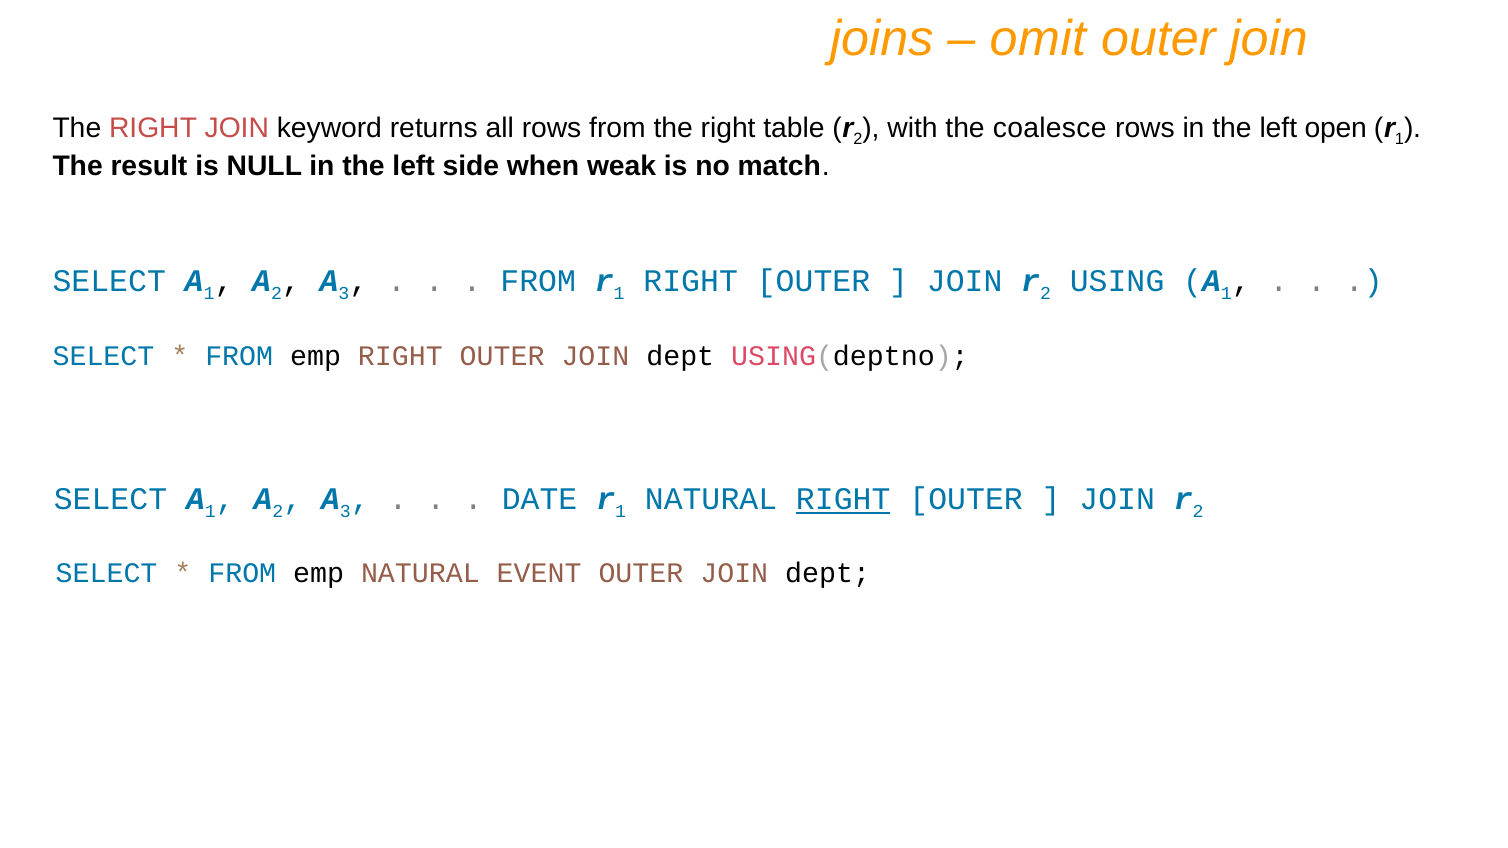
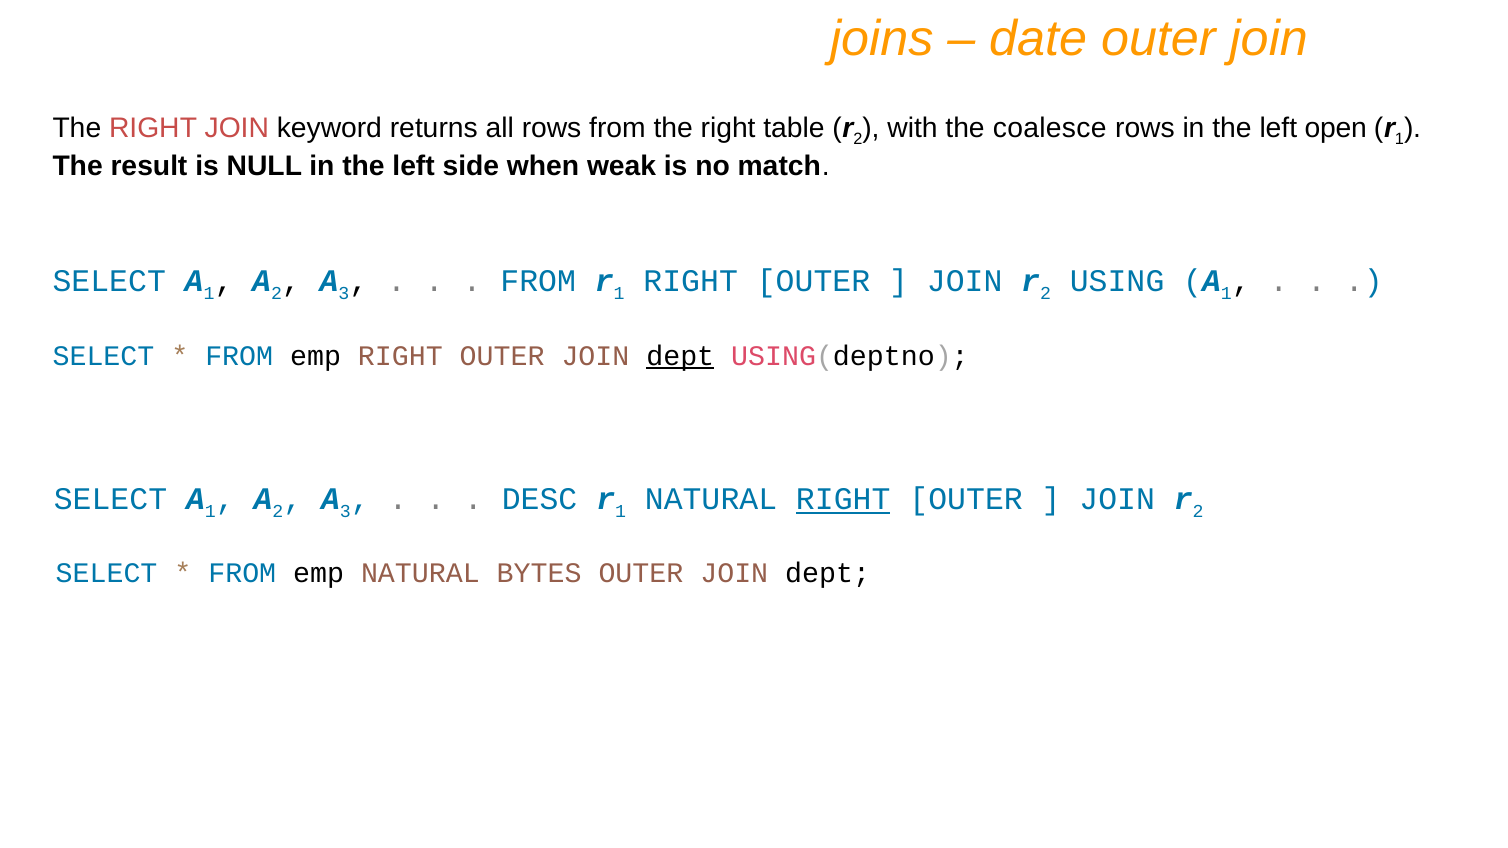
omit: omit -> date
dept at (680, 356) underline: none -> present
DATE: DATE -> DESC
EVENT: EVENT -> BYTES
